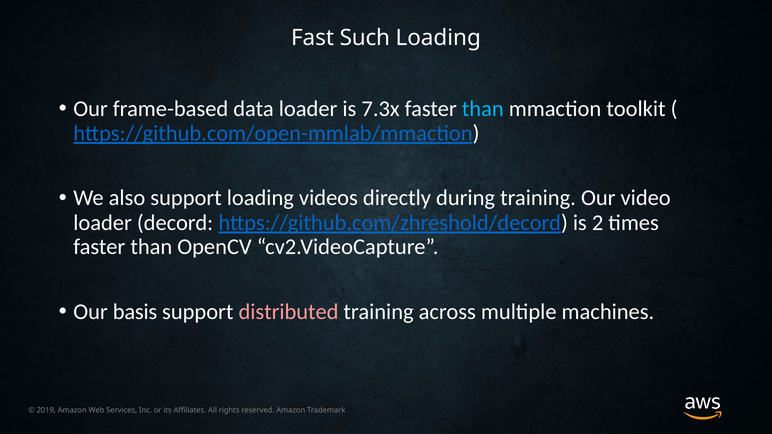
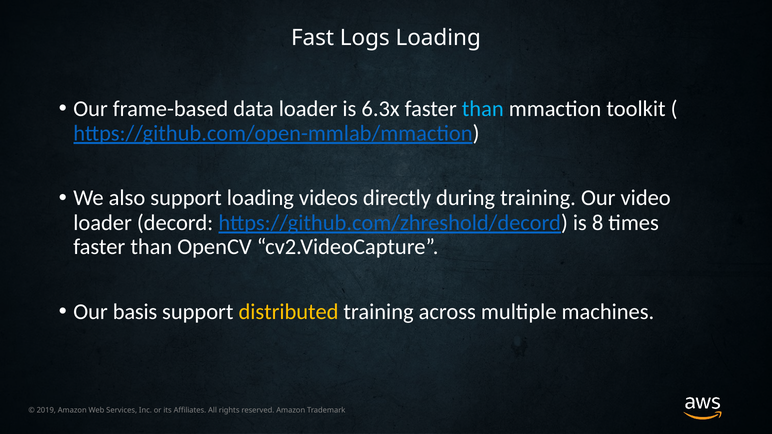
Such: Such -> Logs
7.3x: 7.3x -> 6.3x
2: 2 -> 8
distributed colour: pink -> yellow
